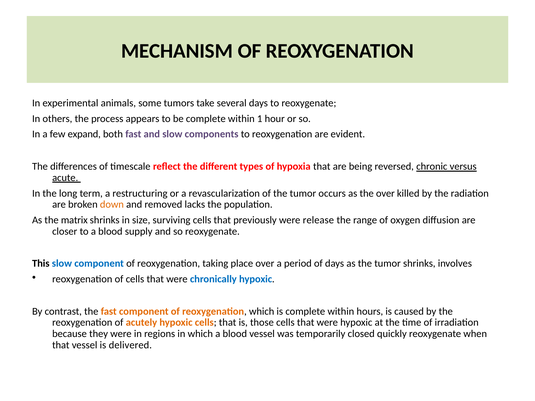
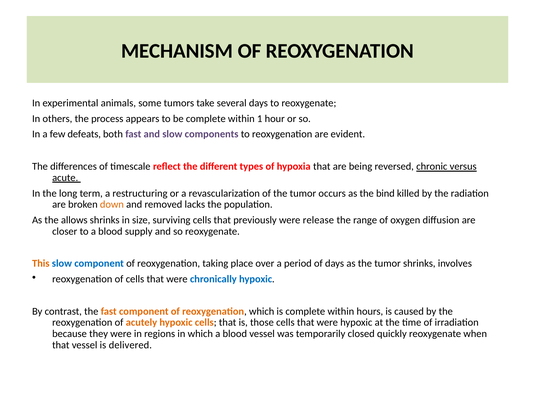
expand: expand -> defeats
the over: over -> bind
matrix: matrix -> allows
This colour: black -> orange
